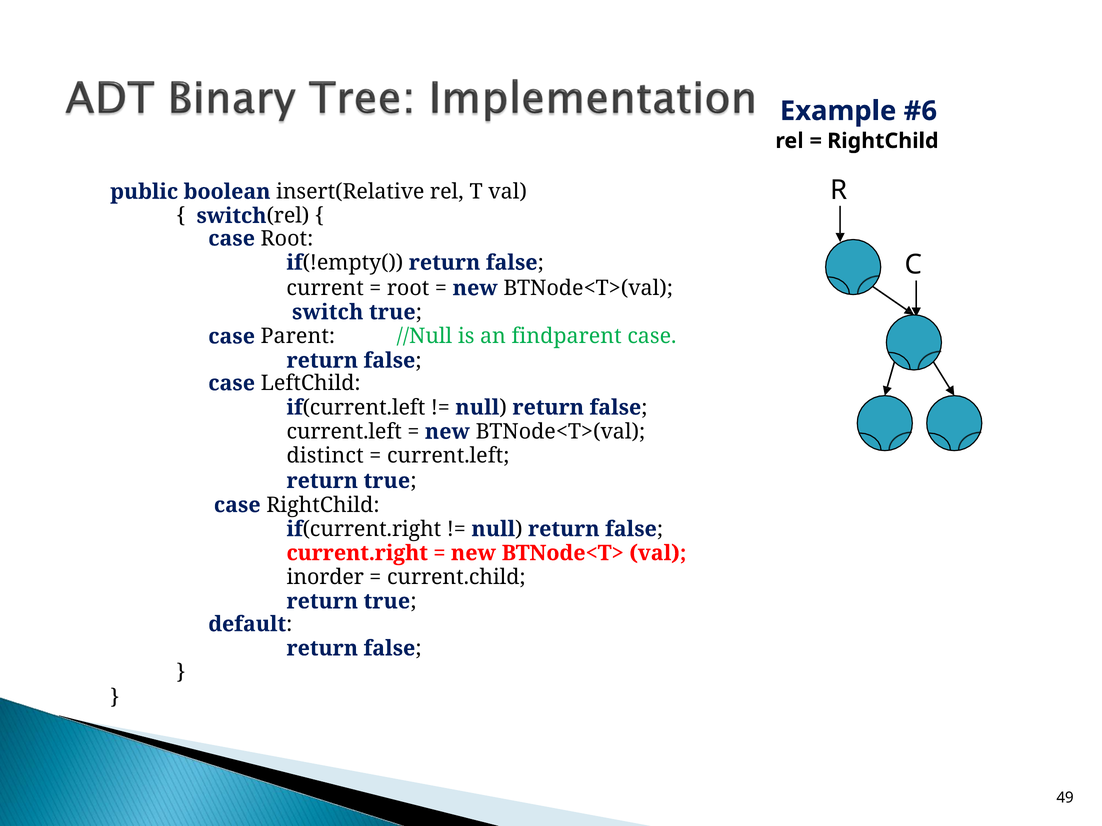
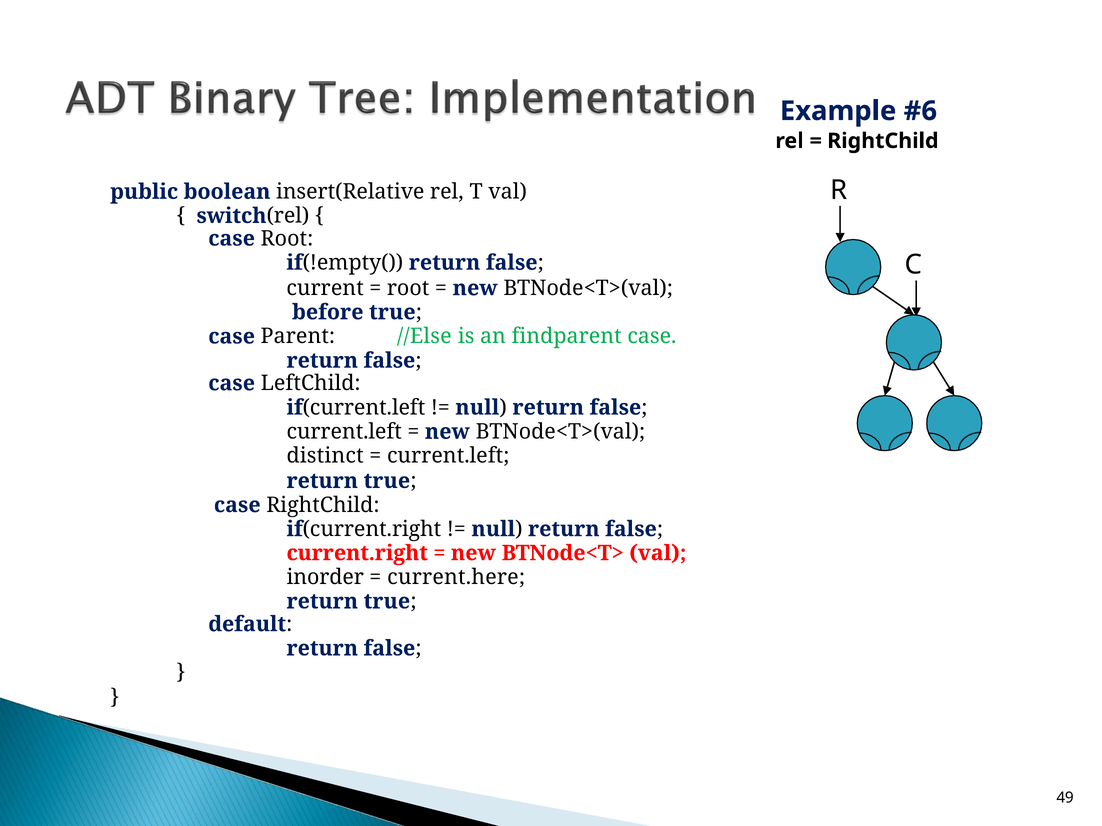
switch: switch -> before
//Null: //Null -> //Else
current.child: current.child -> current.here
